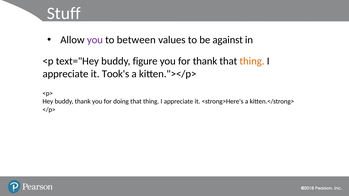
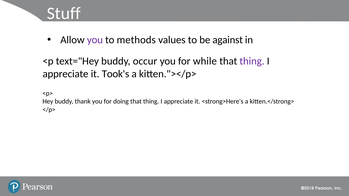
between: between -> methods
figure: figure -> occur
for thank: thank -> while
thing at (252, 61) colour: orange -> purple
